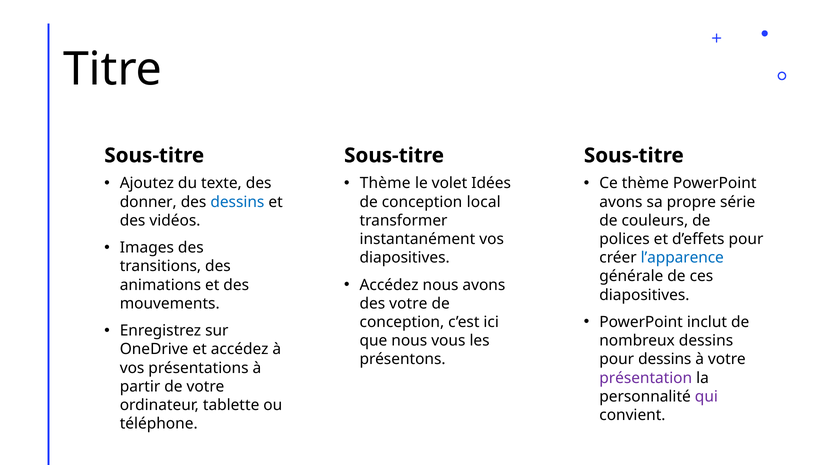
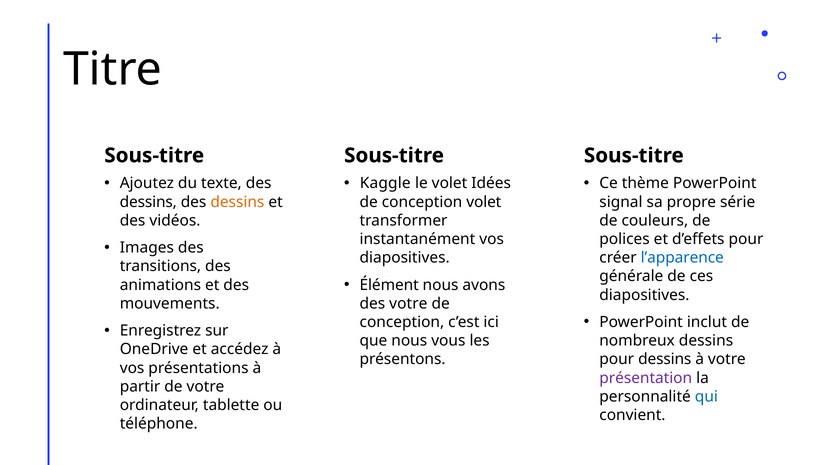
Thème at (385, 183): Thème -> Kaggle
avons at (621, 202): avons -> signal
donner at (148, 202): donner -> dessins
dessins at (237, 202) colour: blue -> orange
conception local: local -> volet
Accédez at (389, 285): Accédez -> Élément
qui colour: purple -> blue
